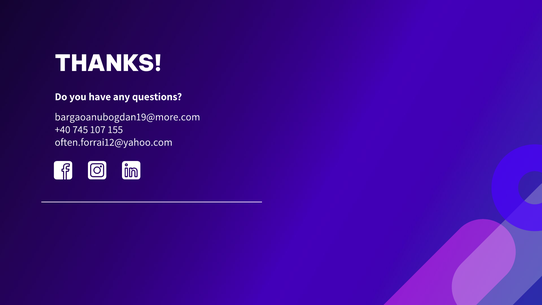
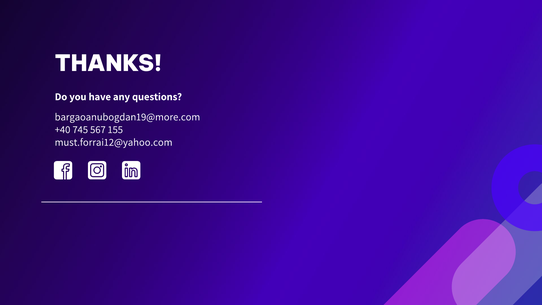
107: 107 -> 567
often.forrai12@yahoo.com: often.forrai12@yahoo.com -> must.forrai12@yahoo.com
